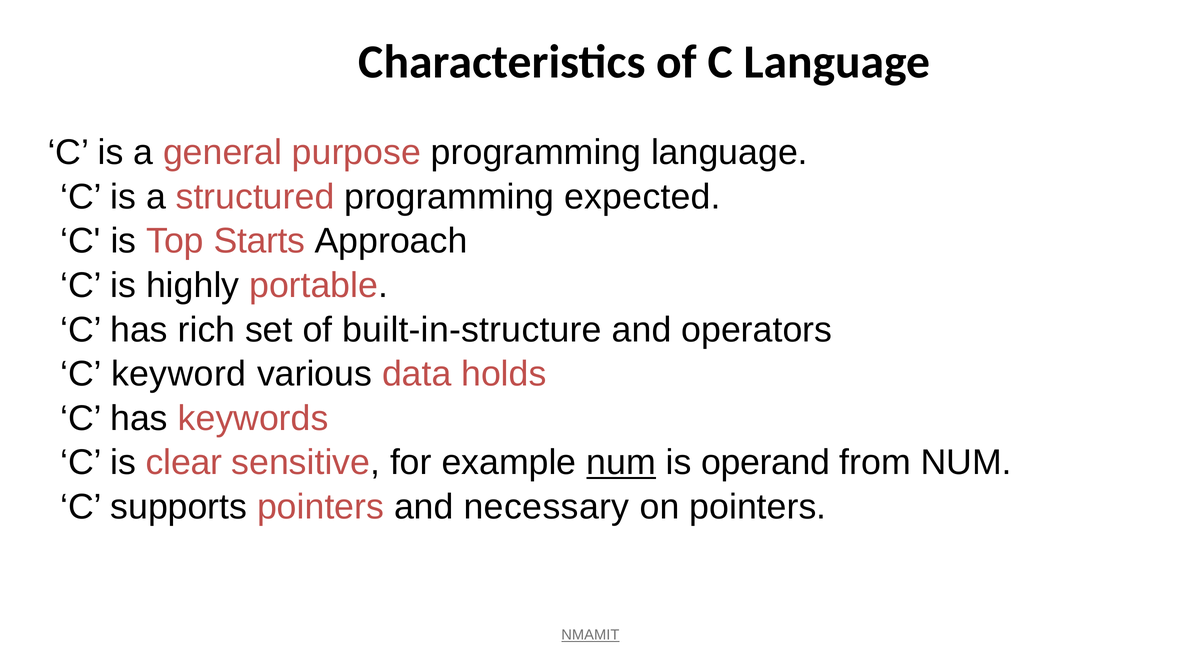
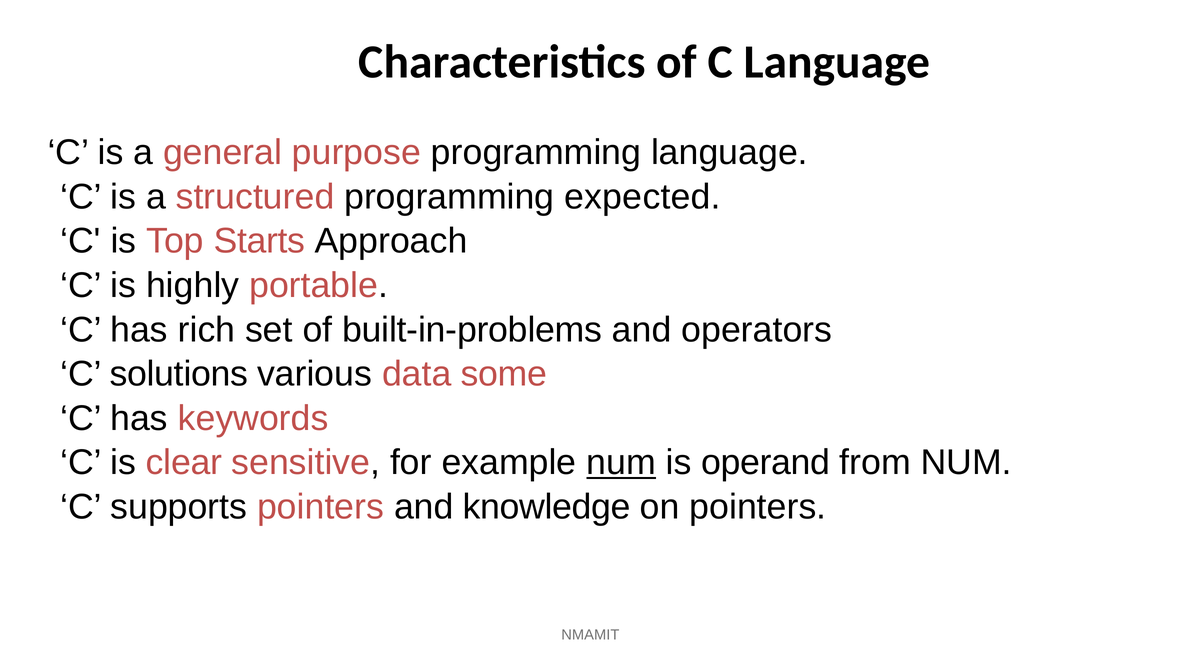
built-in-structure: built-in-structure -> built-in-problems
keyword: keyword -> solutions
holds: holds -> some
necessary: necessary -> knowledge
NMAMIT underline: present -> none
